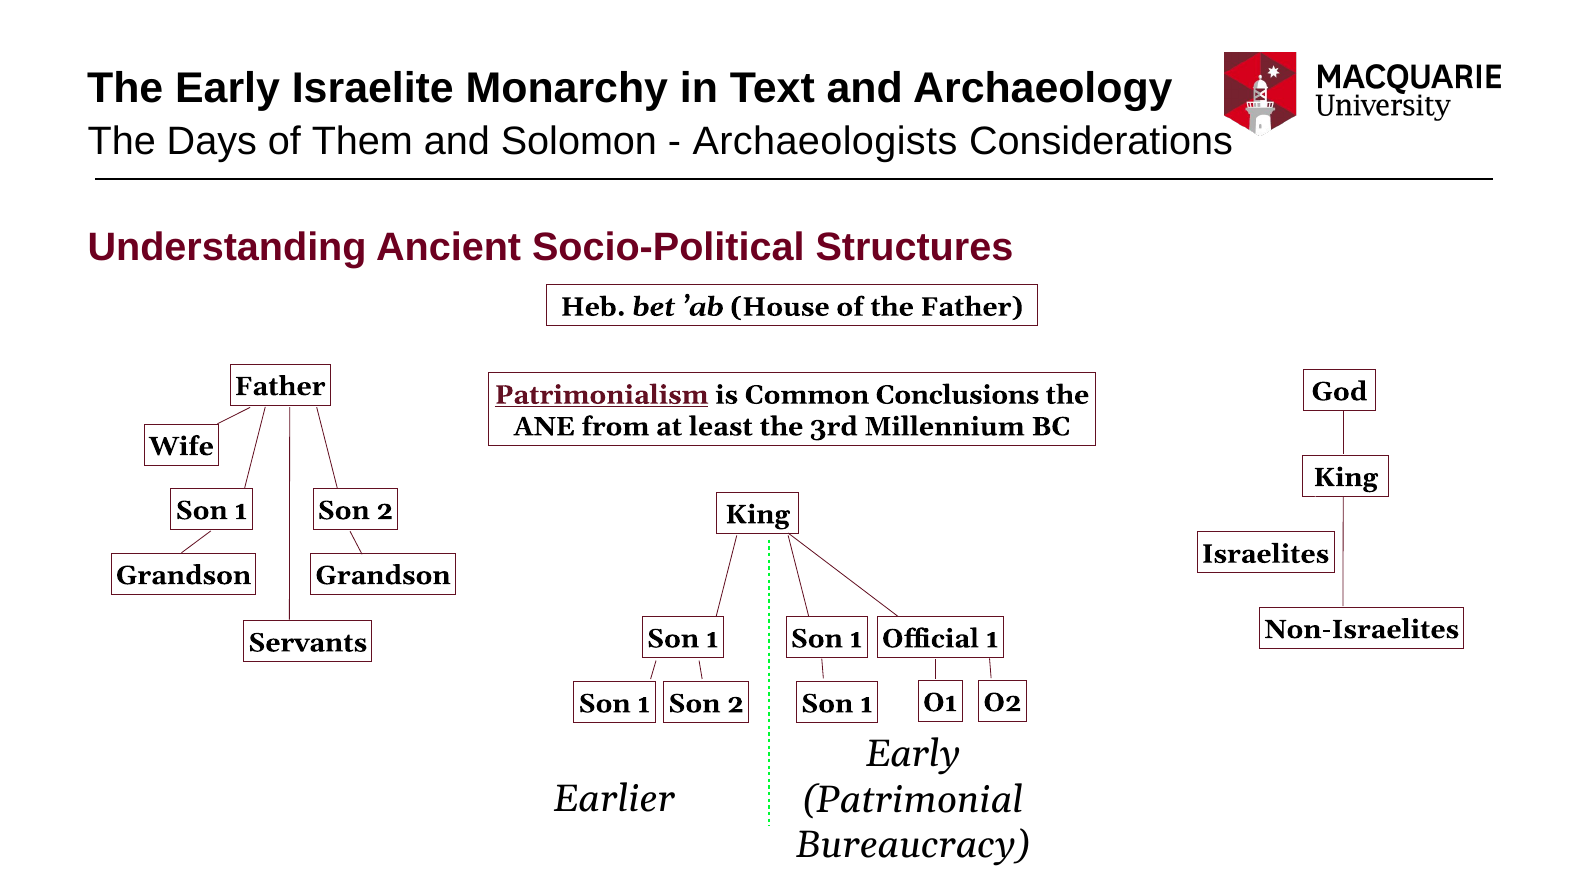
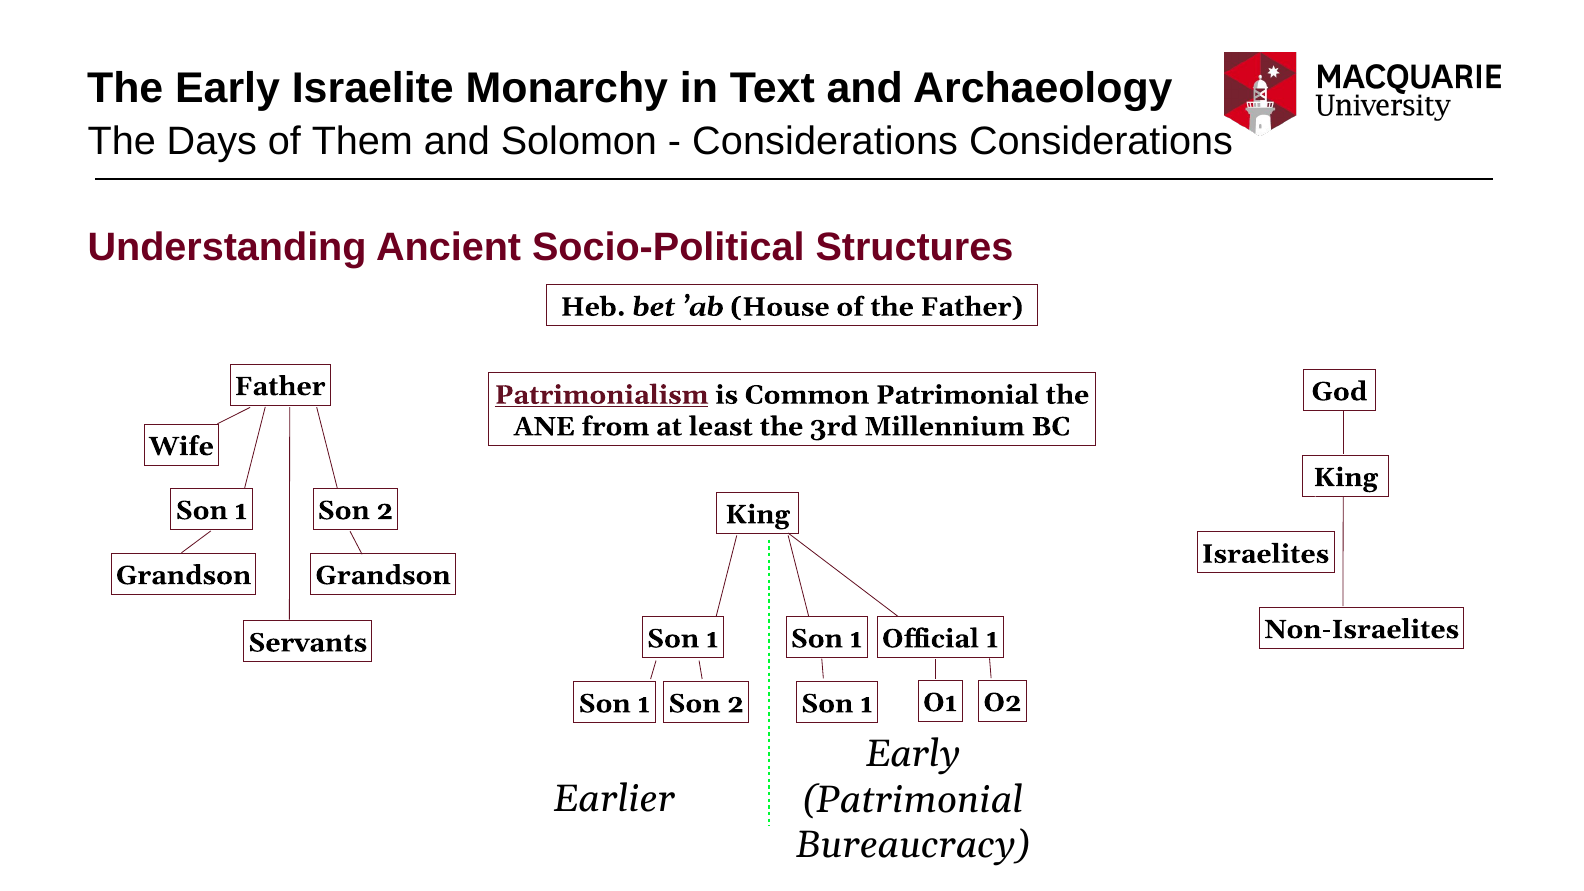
Archaeologists at (825, 141): Archaeologists -> Considerations
Common Conclusions: Conclusions -> Patrimonial
